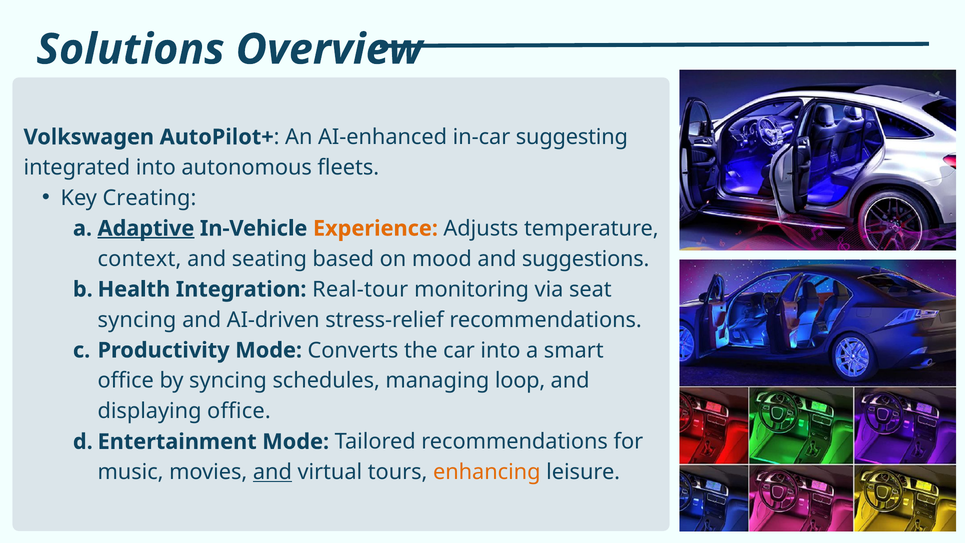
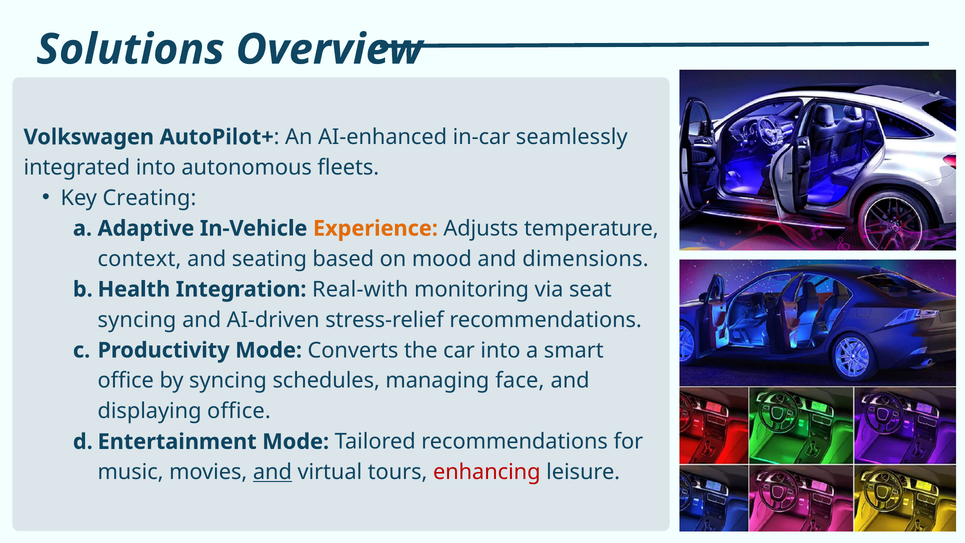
suggesting: suggesting -> seamlessly
Adaptive underline: present -> none
suggestions: suggestions -> dimensions
Real-tour: Real-tour -> Real-with
loop: loop -> face
enhancing colour: orange -> red
